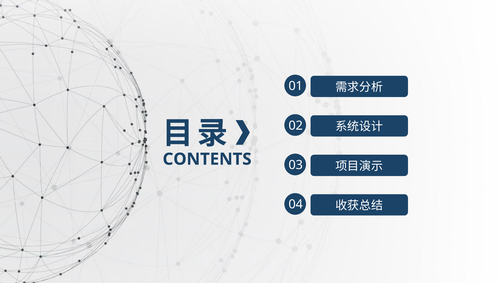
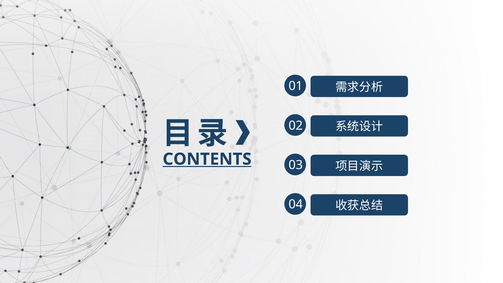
CONTENTS underline: none -> present
